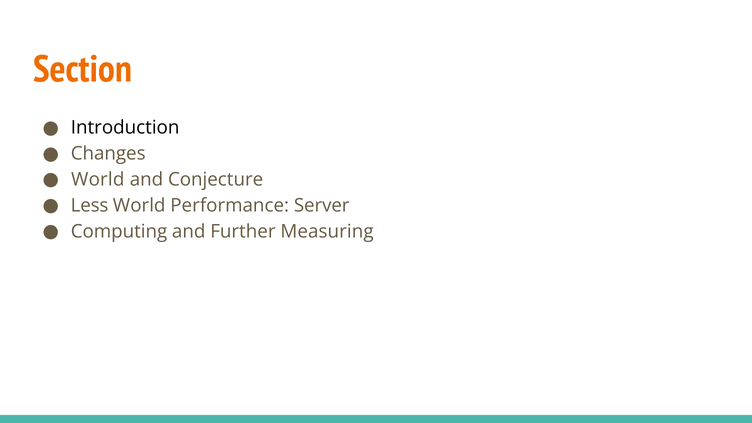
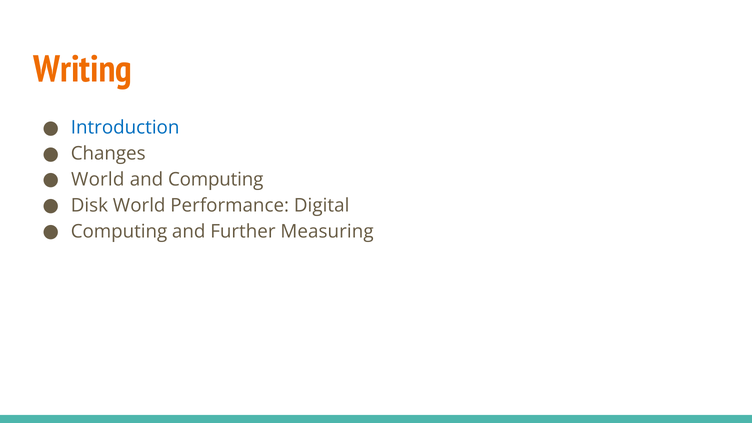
Section: Section -> Writing
Introduction colour: black -> blue
and Conjecture: Conjecture -> Computing
Less: Less -> Disk
Server: Server -> Digital
